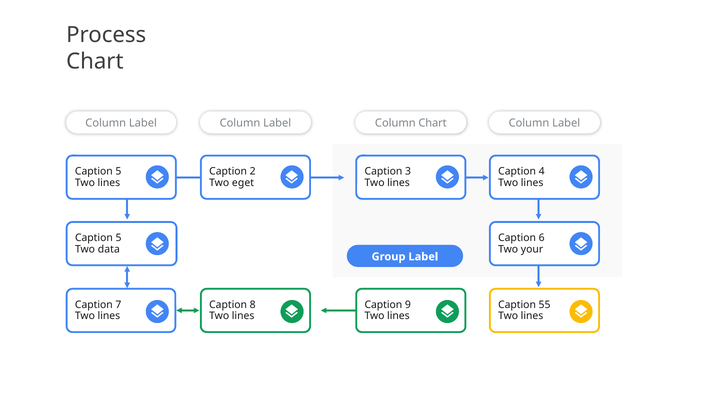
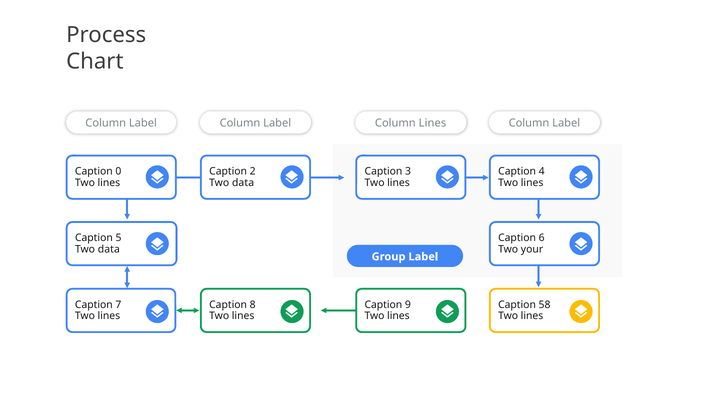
Column Chart: Chart -> Lines
5 at (118, 172): 5 -> 0
eget at (243, 183): eget -> data
55: 55 -> 58
